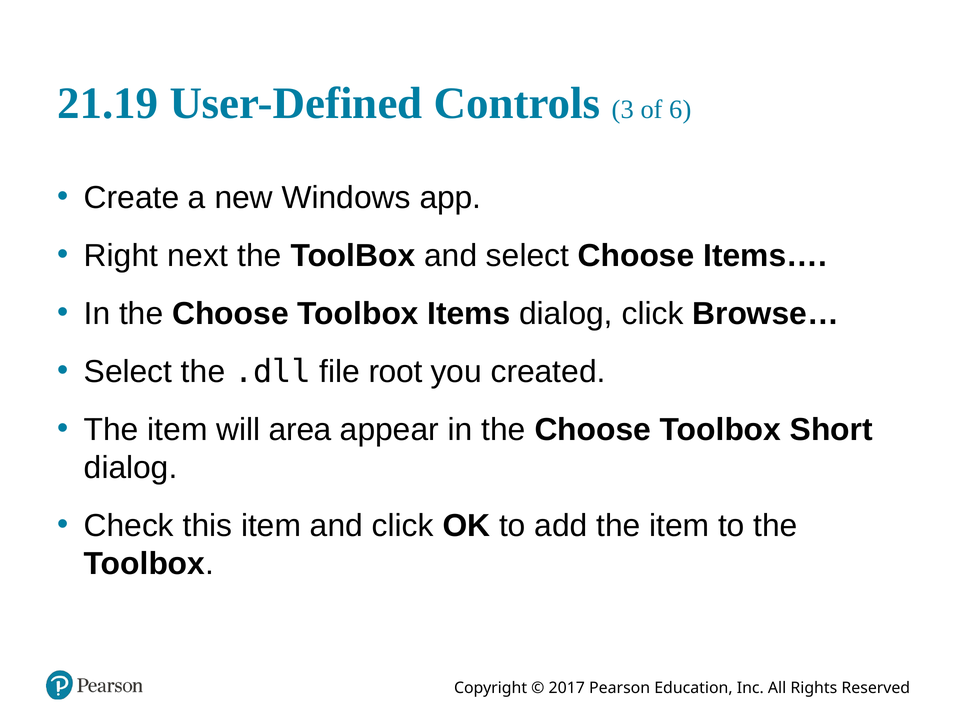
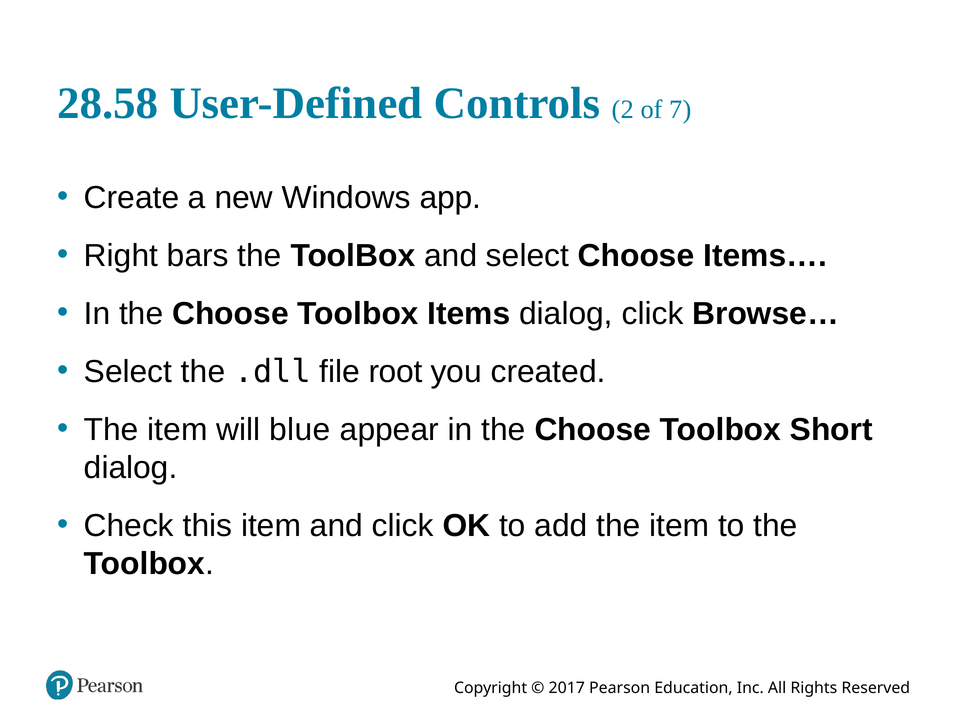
21.19: 21.19 -> 28.58
3: 3 -> 2
6: 6 -> 7
next: next -> bars
area: area -> blue
